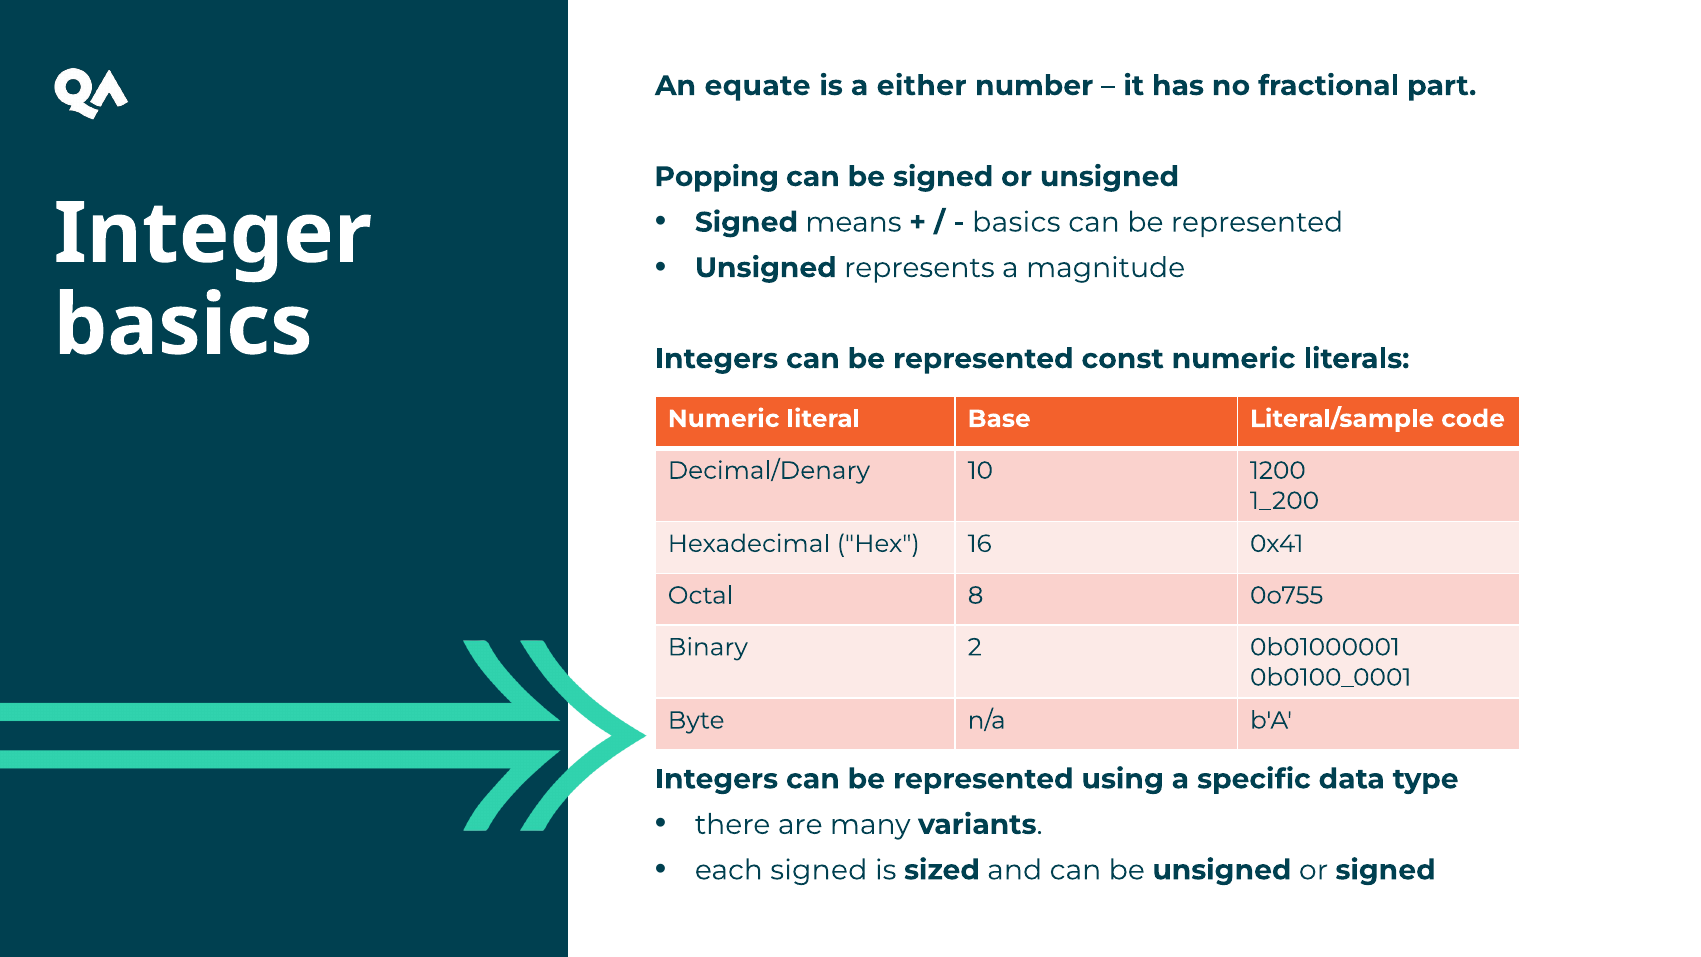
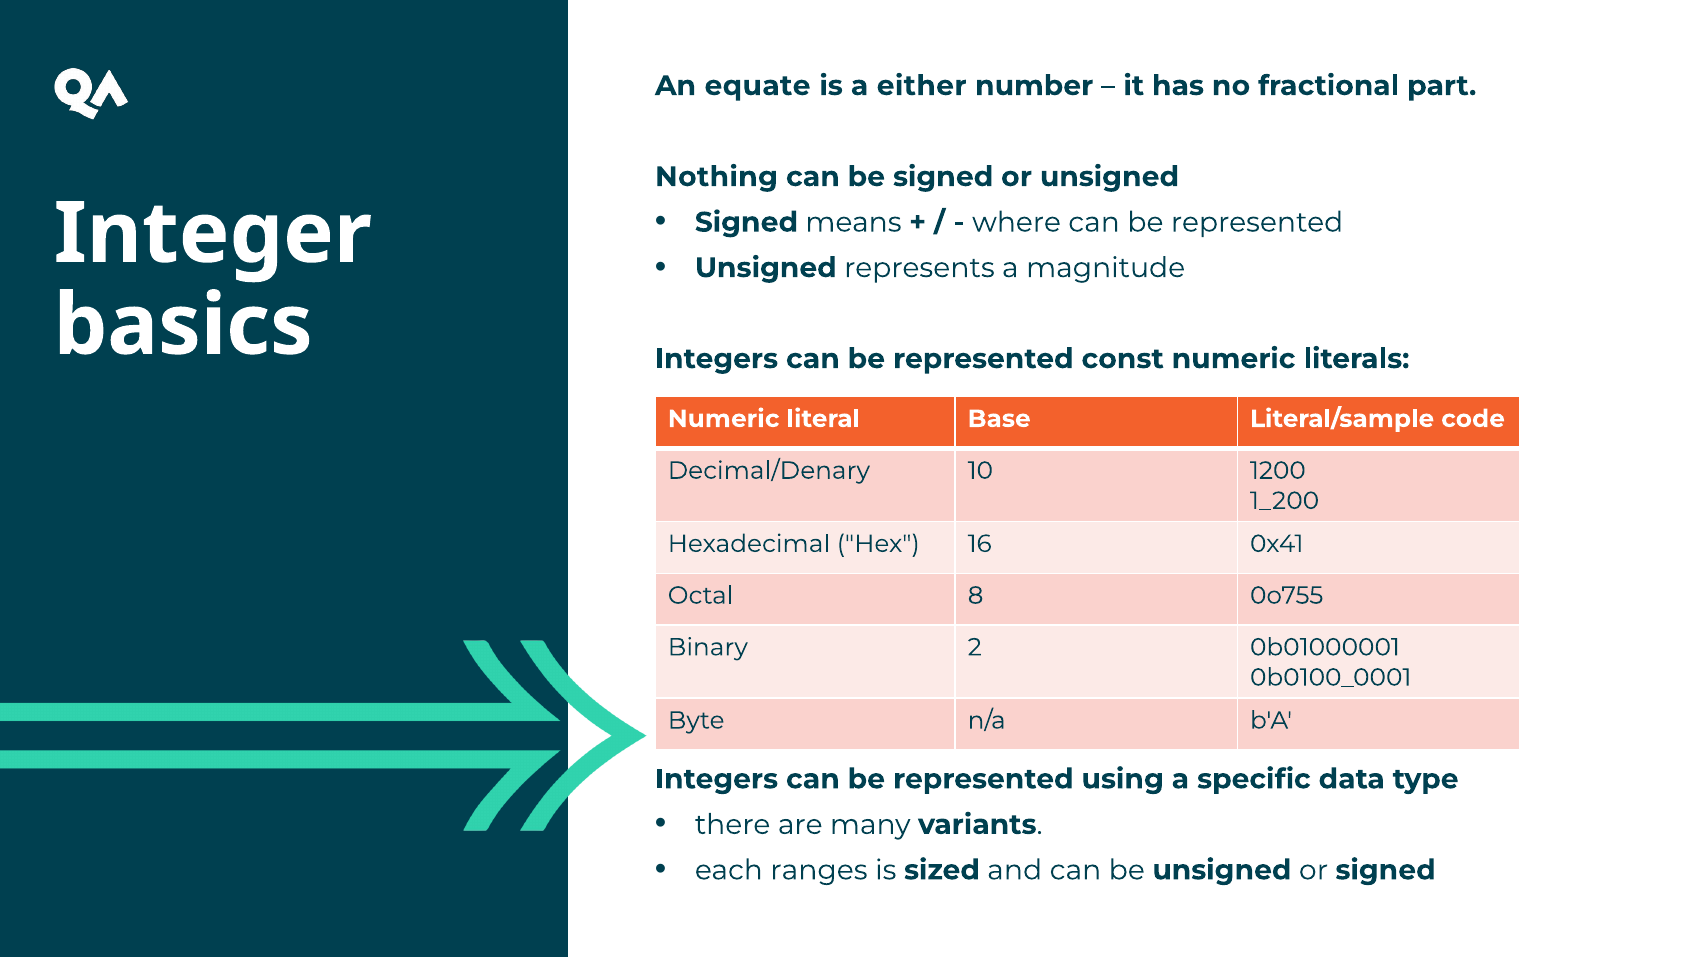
Popping: Popping -> Nothing
basics at (1016, 222): basics -> where
each signed: signed -> ranges
